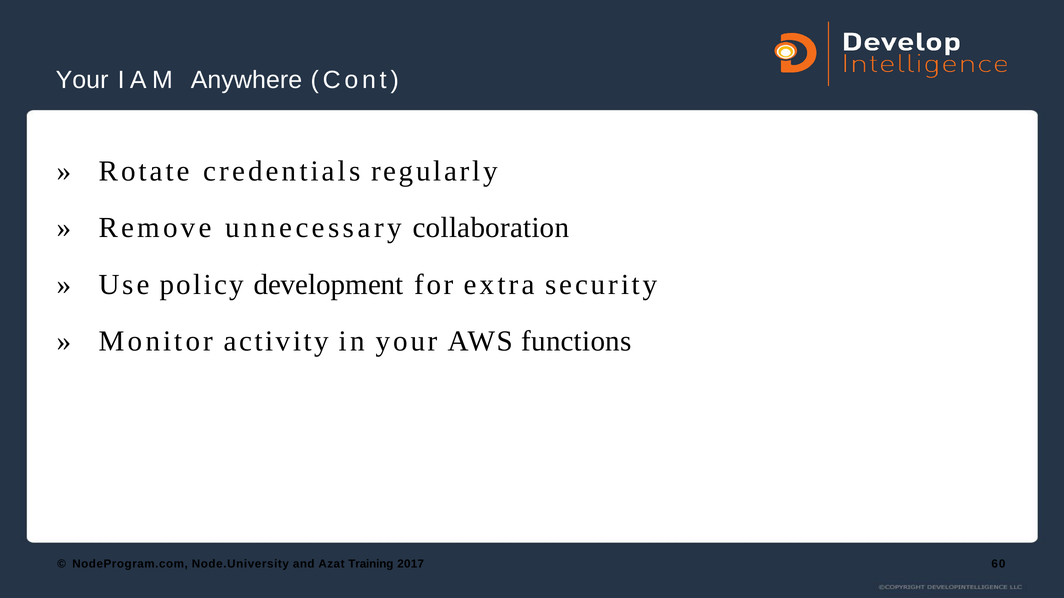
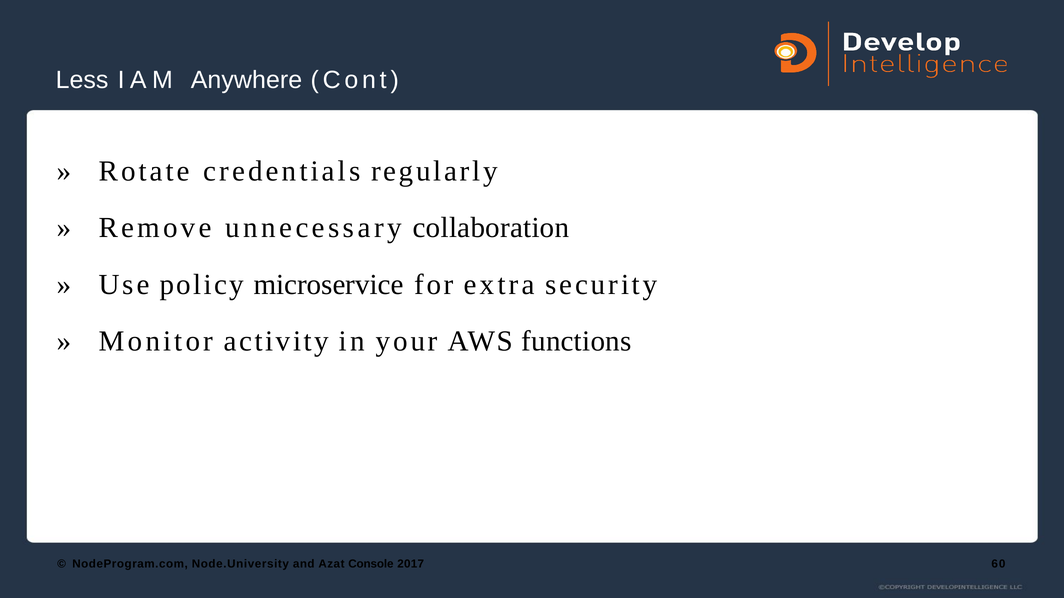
Your at (82, 80): Your -> Less
development: development -> microservice
Training: Training -> Console
